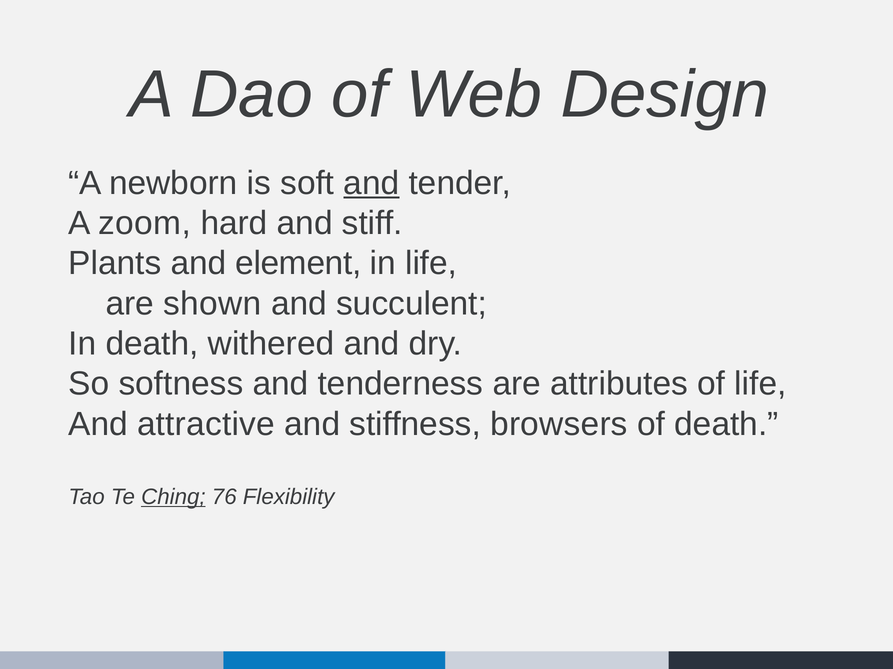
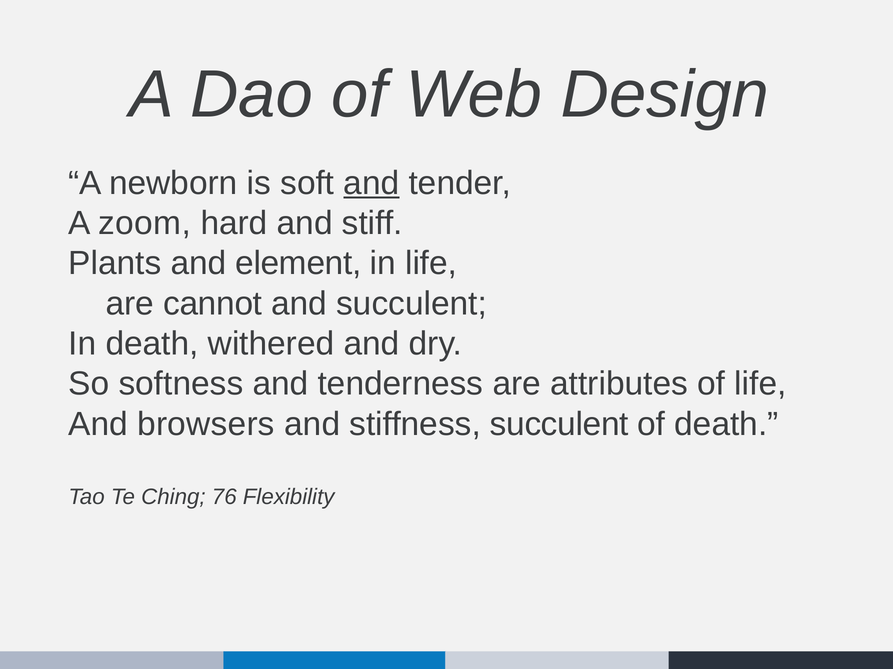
shown: shown -> cannot
attractive: attractive -> browsers
stiffness browsers: browsers -> succulent
Ching underline: present -> none
